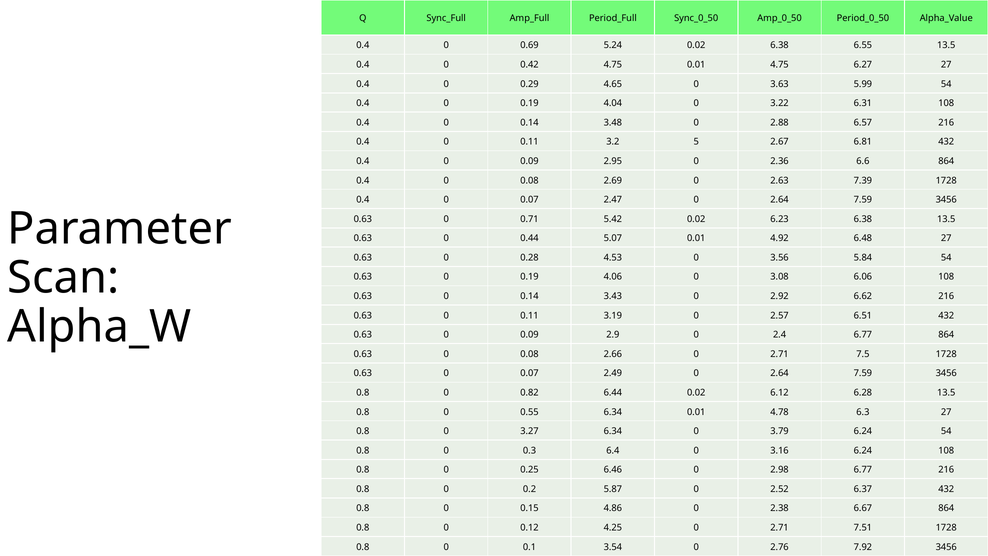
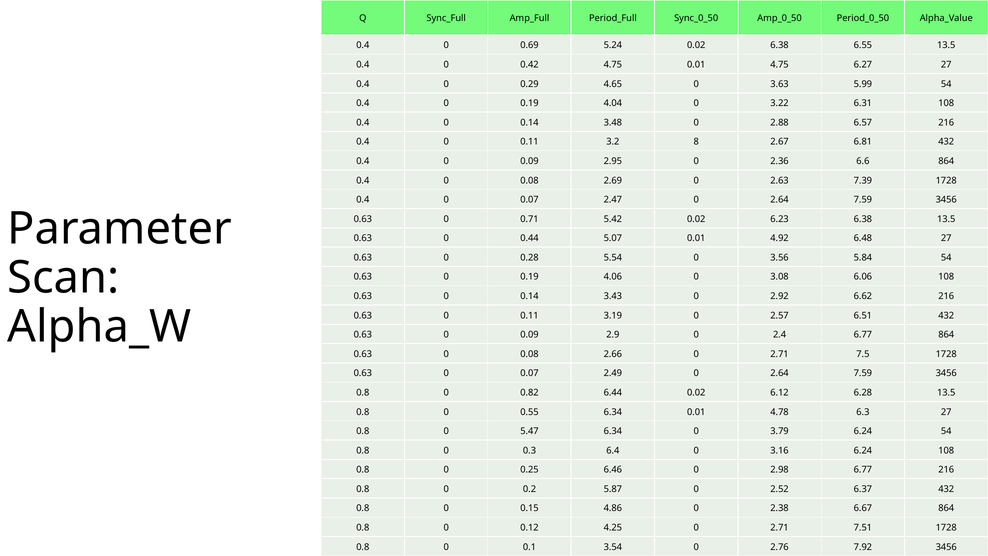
5: 5 -> 8
4.53: 4.53 -> 5.54
3.27: 3.27 -> 5.47
